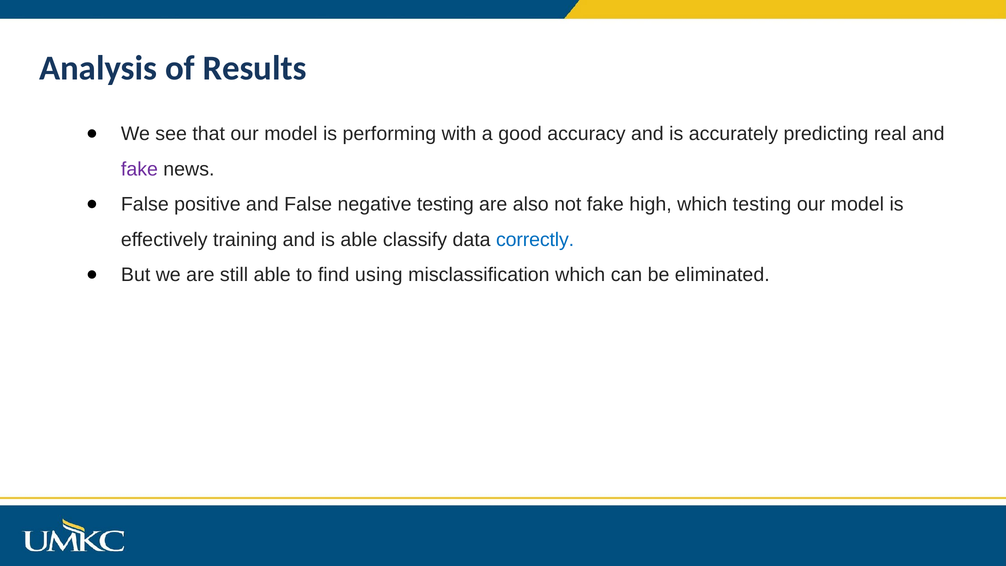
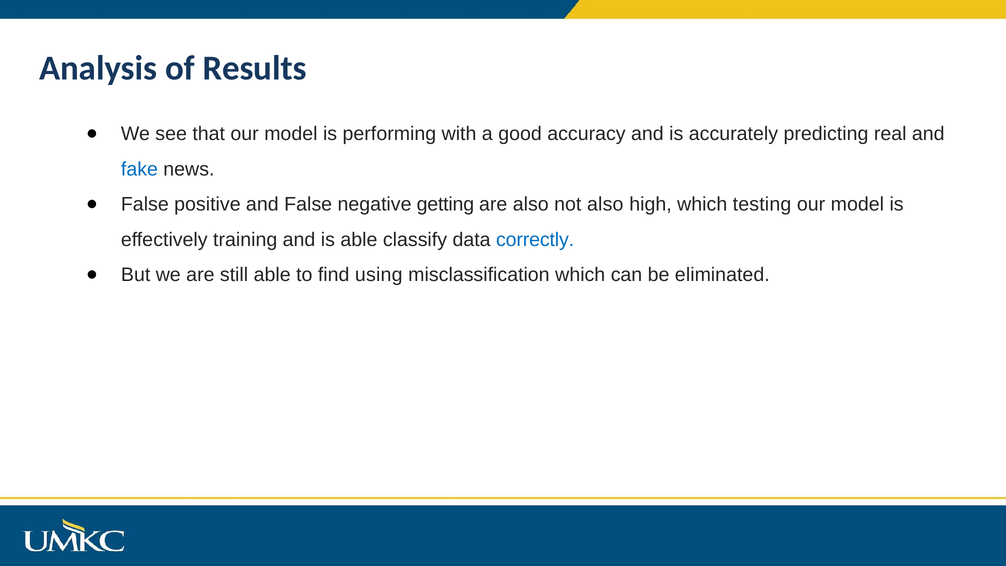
fake at (139, 169) colour: purple -> blue
negative testing: testing -> getting
not fake: fake -> also
